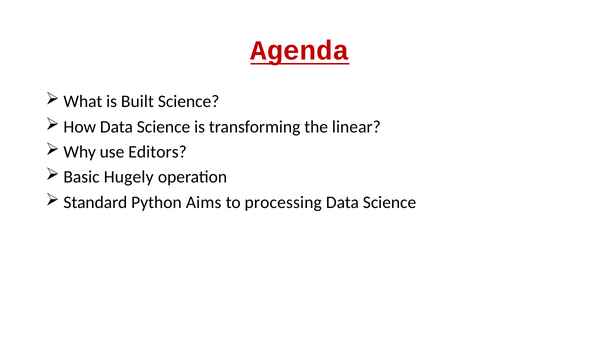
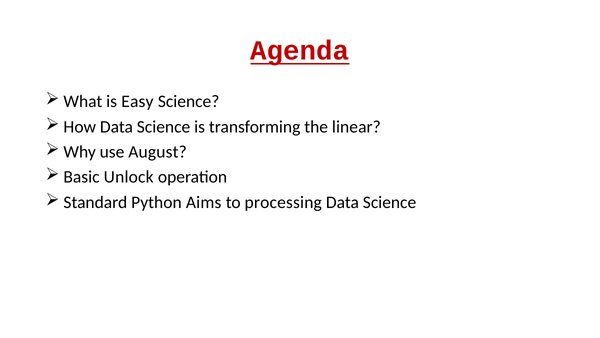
Built: Built -> Easy
Editors: Editors -> August
Hugely: Hugely -> Unlock
